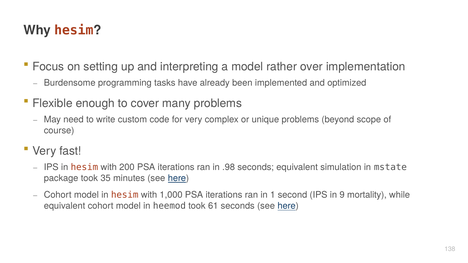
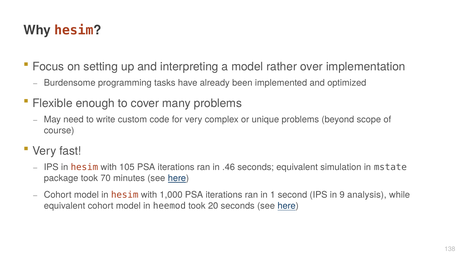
200: 200 -> 105
.98: .98 -> .46
35: 35 -> 70
mortality: mortality -> analysis
61: 61 -> 20
